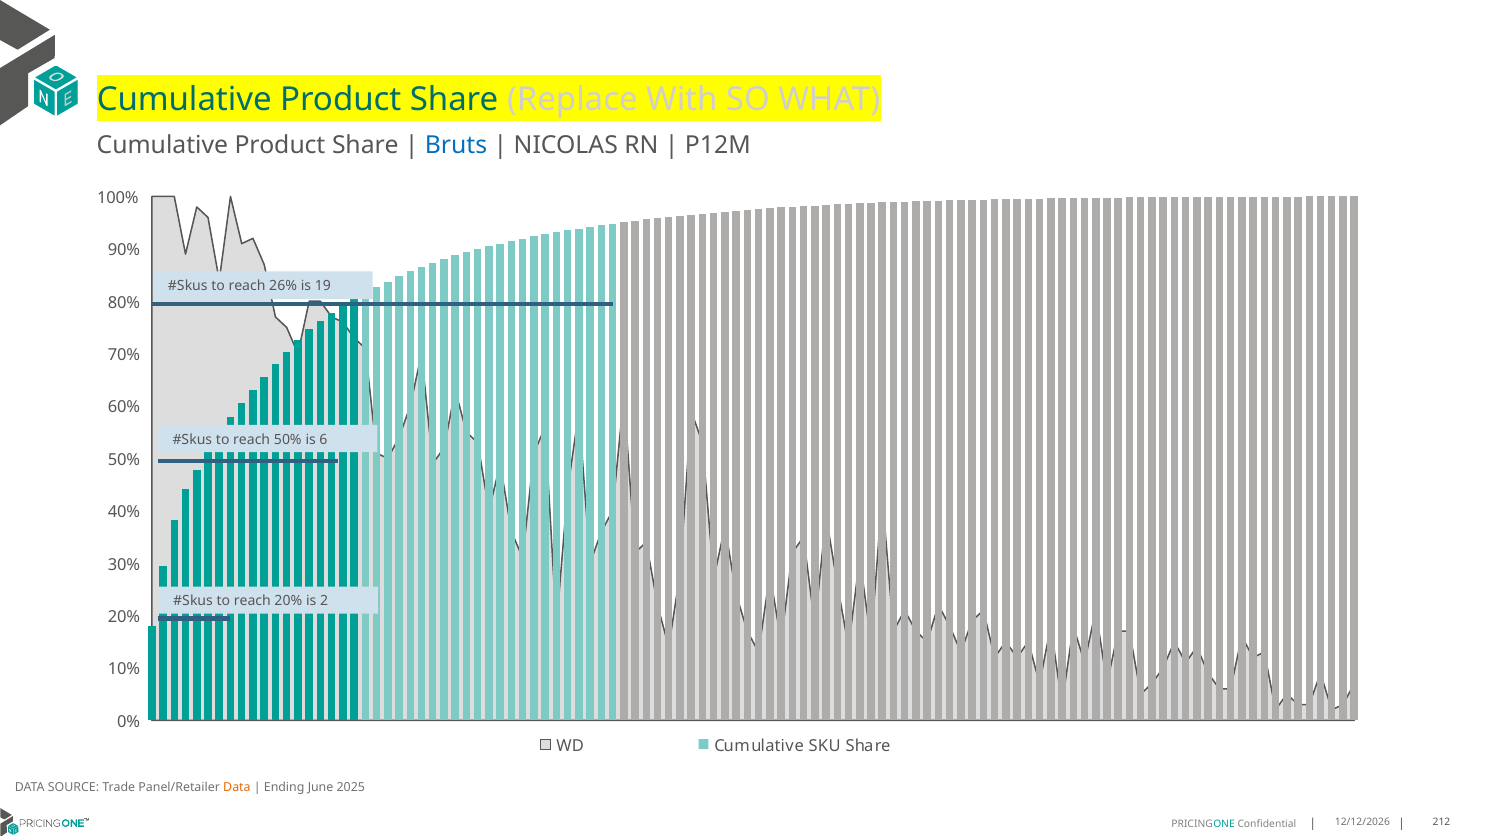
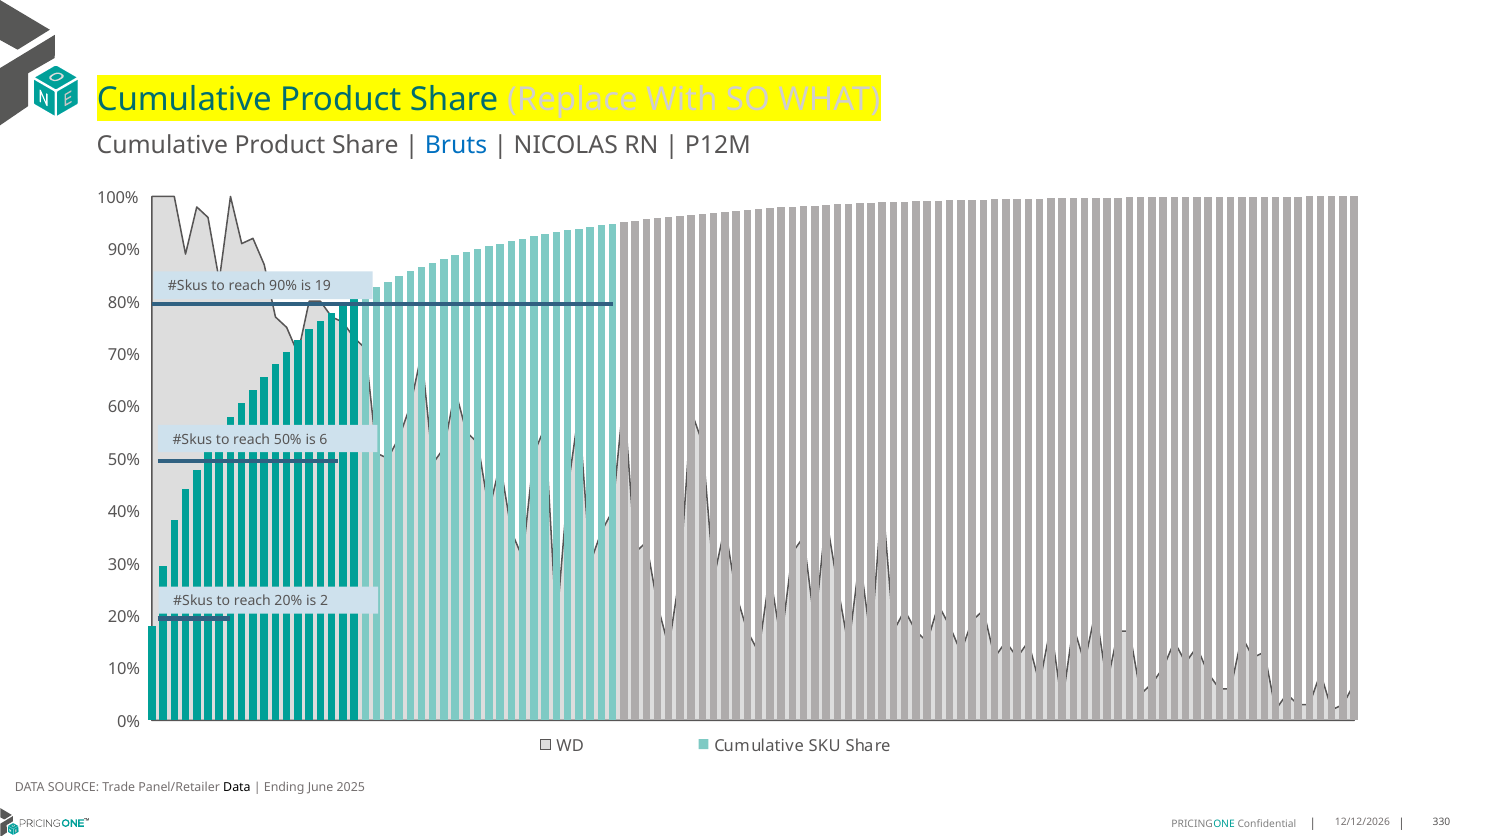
reach 26%: 26% -> 90%
Data at (237, 788) colour: orange -> black
212: 212 -> 330
